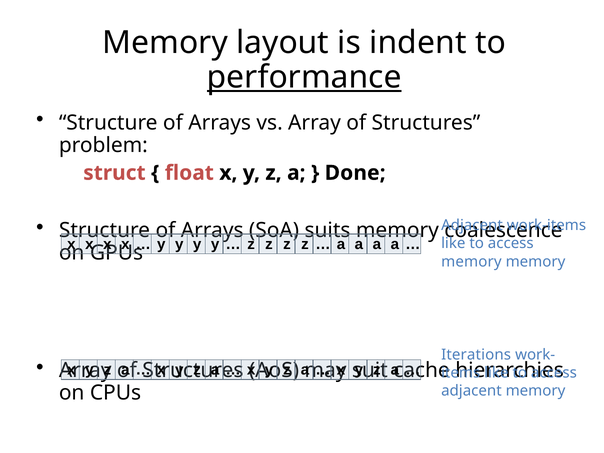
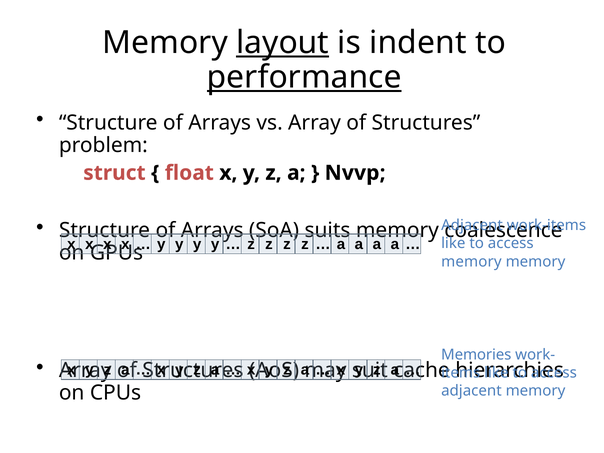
layout underline: none -> present
Done: Done -> Nvvp
Iterations: Iterations -> Memories
